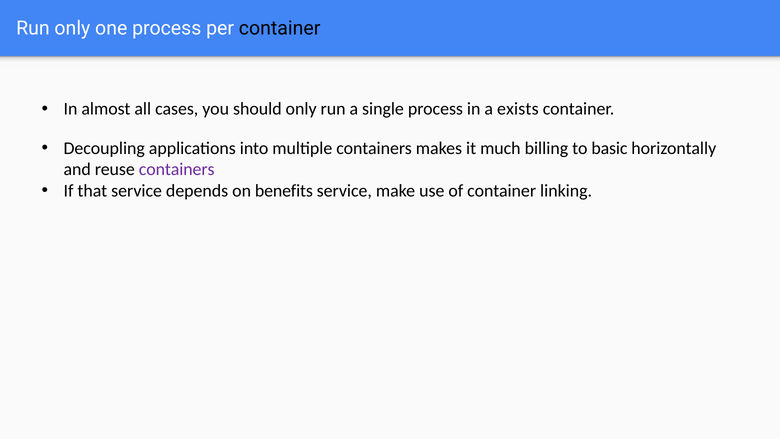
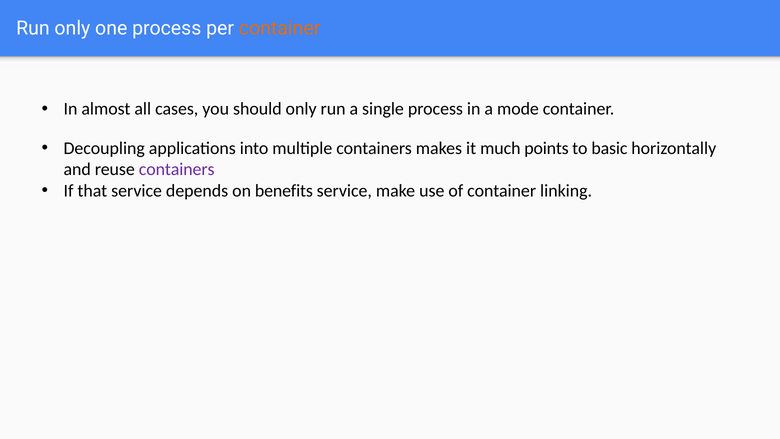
container at (280, 28) colour: black -> orange
exists: exists -> mode
billing: billing -> points
